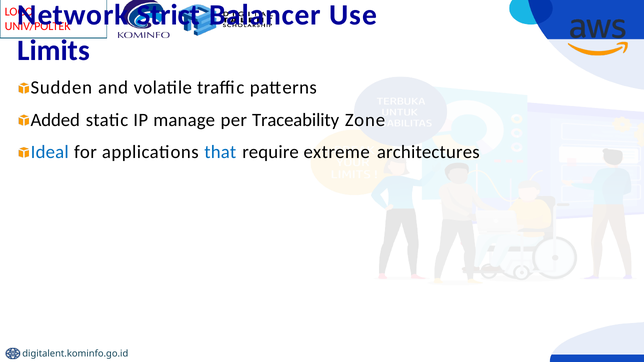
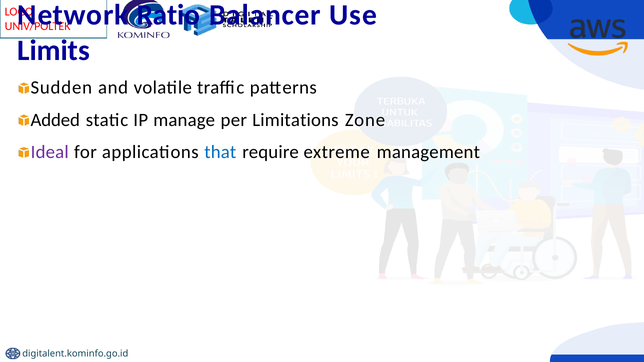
Strict: Strict -> Ratio
Traceability: Traceability -> Limitations
Ideal colour: blue -> purple
architectures: architectures -> management
